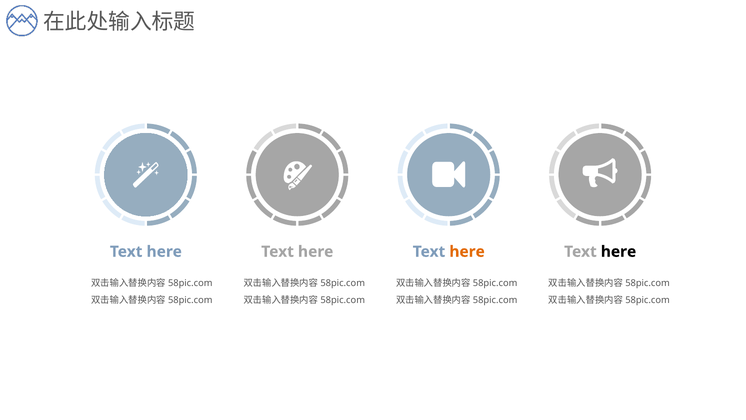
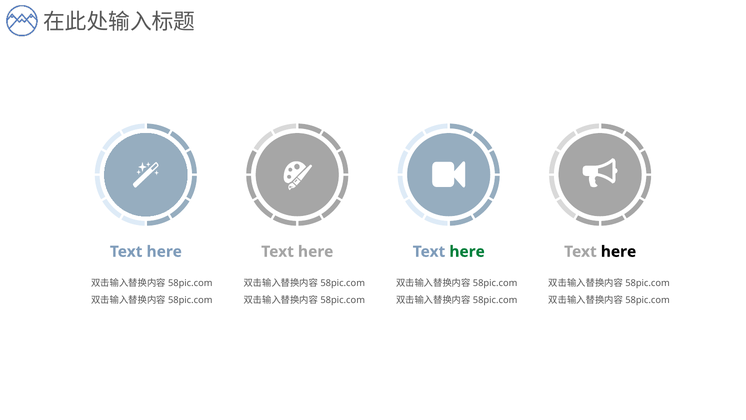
here at (467, 251) colour: orange -> green
